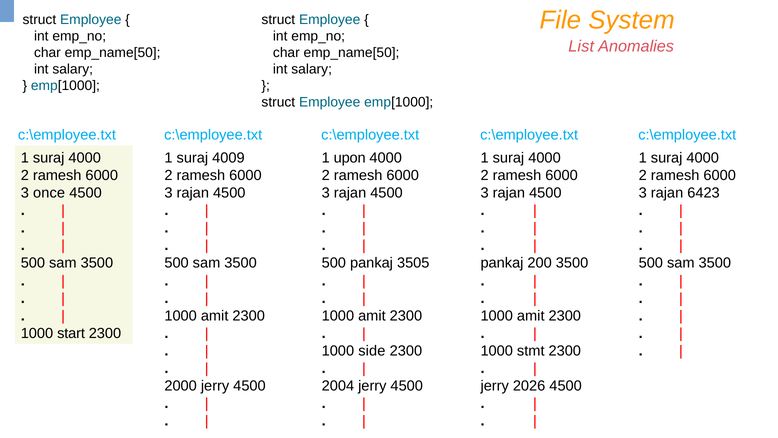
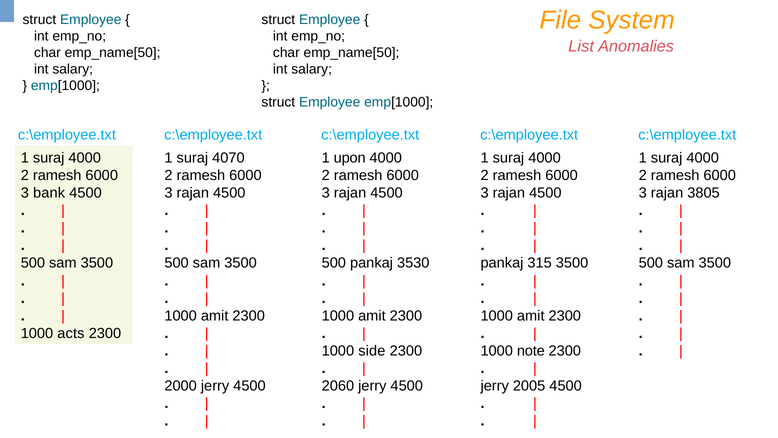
4009: 4009 -> 4070
once: once -> bank
6423: 6423 -> 3805
3505: 3505 -> 3530
200: 200 -> 315
start: start -> acts
stmt: stmt -> note
2004: 2004 -> 2060
2026: 2026 -> 2005
